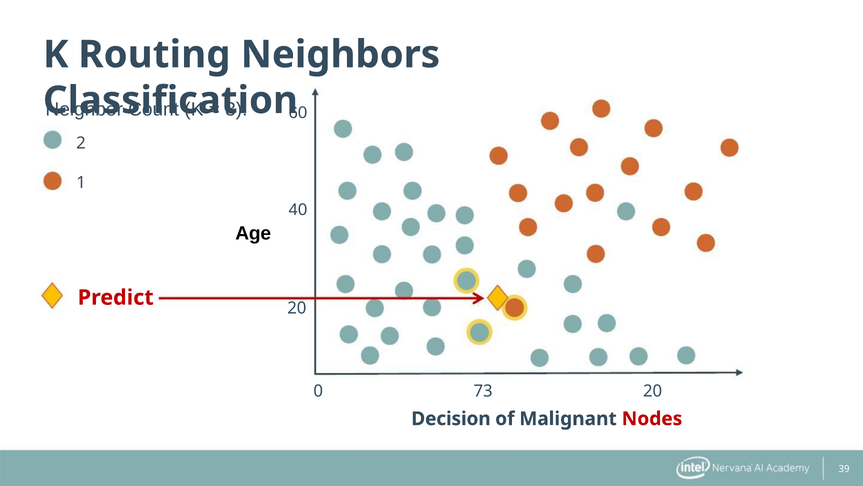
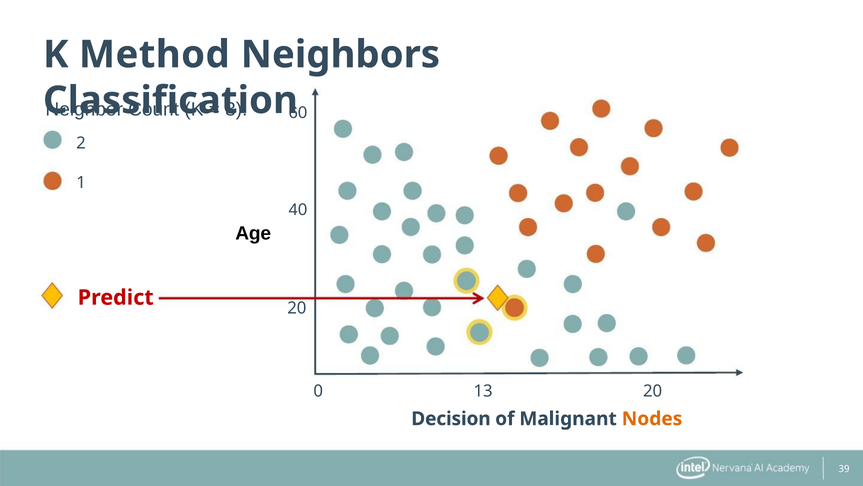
Routing: Routing -> Method
73: 73 -> 13
Nodes colour: red -> orange
